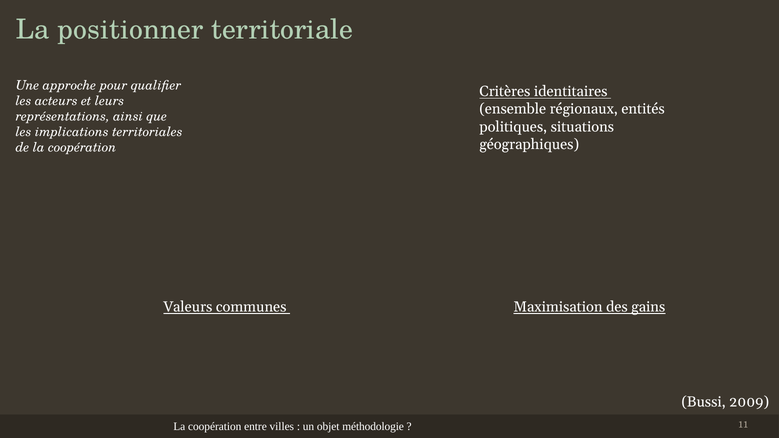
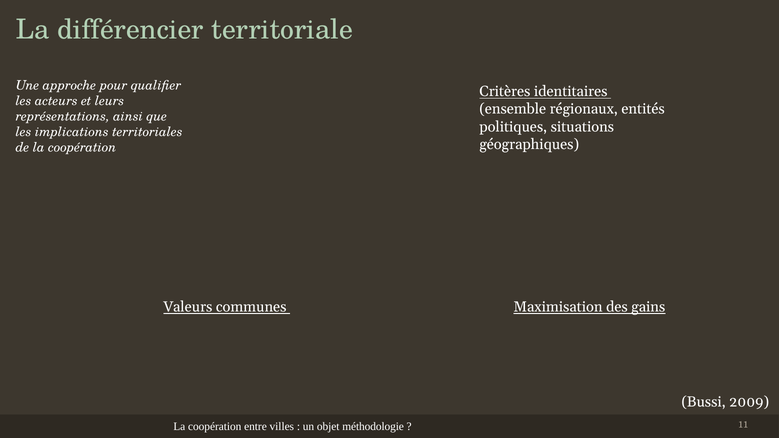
positionner: positionner -> différencier
